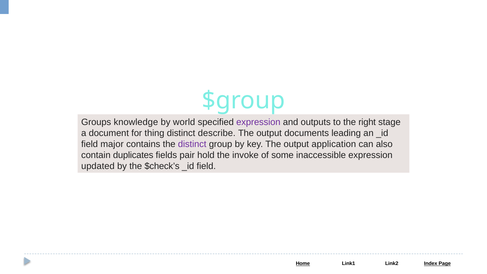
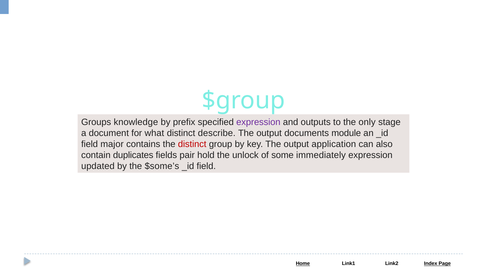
world: world -> prefix
right: right -> only
thing: thing -> what
leading: leading -> module
distinct at (192, 144) colour: purple -> red
invoke: invoke -> unlock
inaccessible: inaccessible -> immediately
$check’s: $check’s -> $some’s
